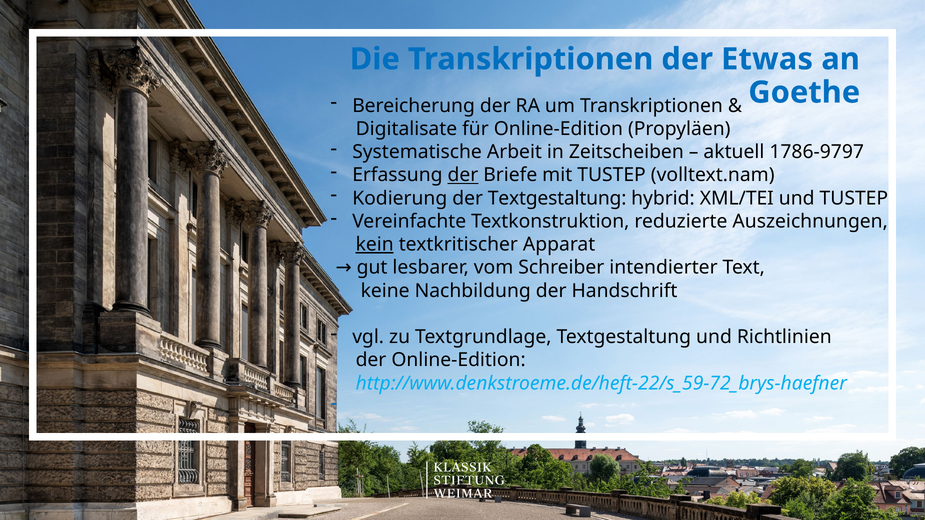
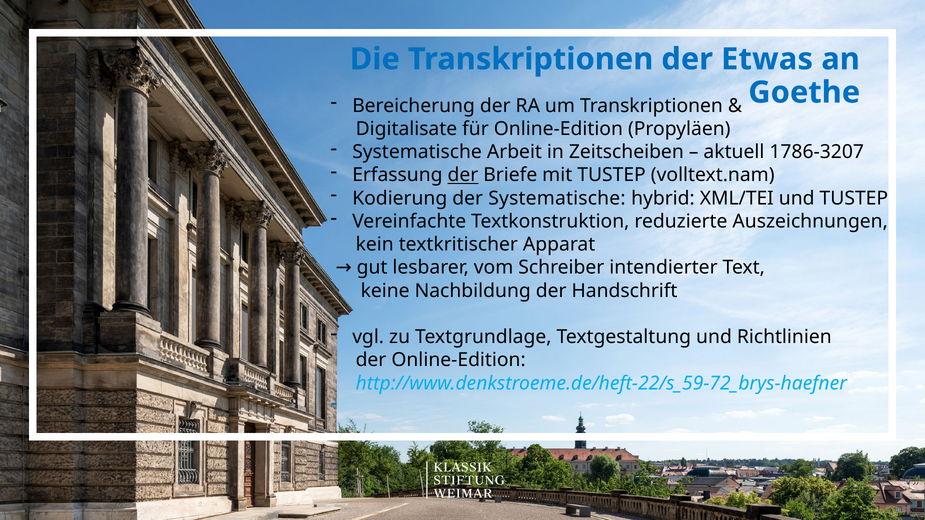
1786-9797: 1786-9797 -> 1786-3207
der Textgestaltung: Textgestaltung -> Systematische
kein underline: present -> none
